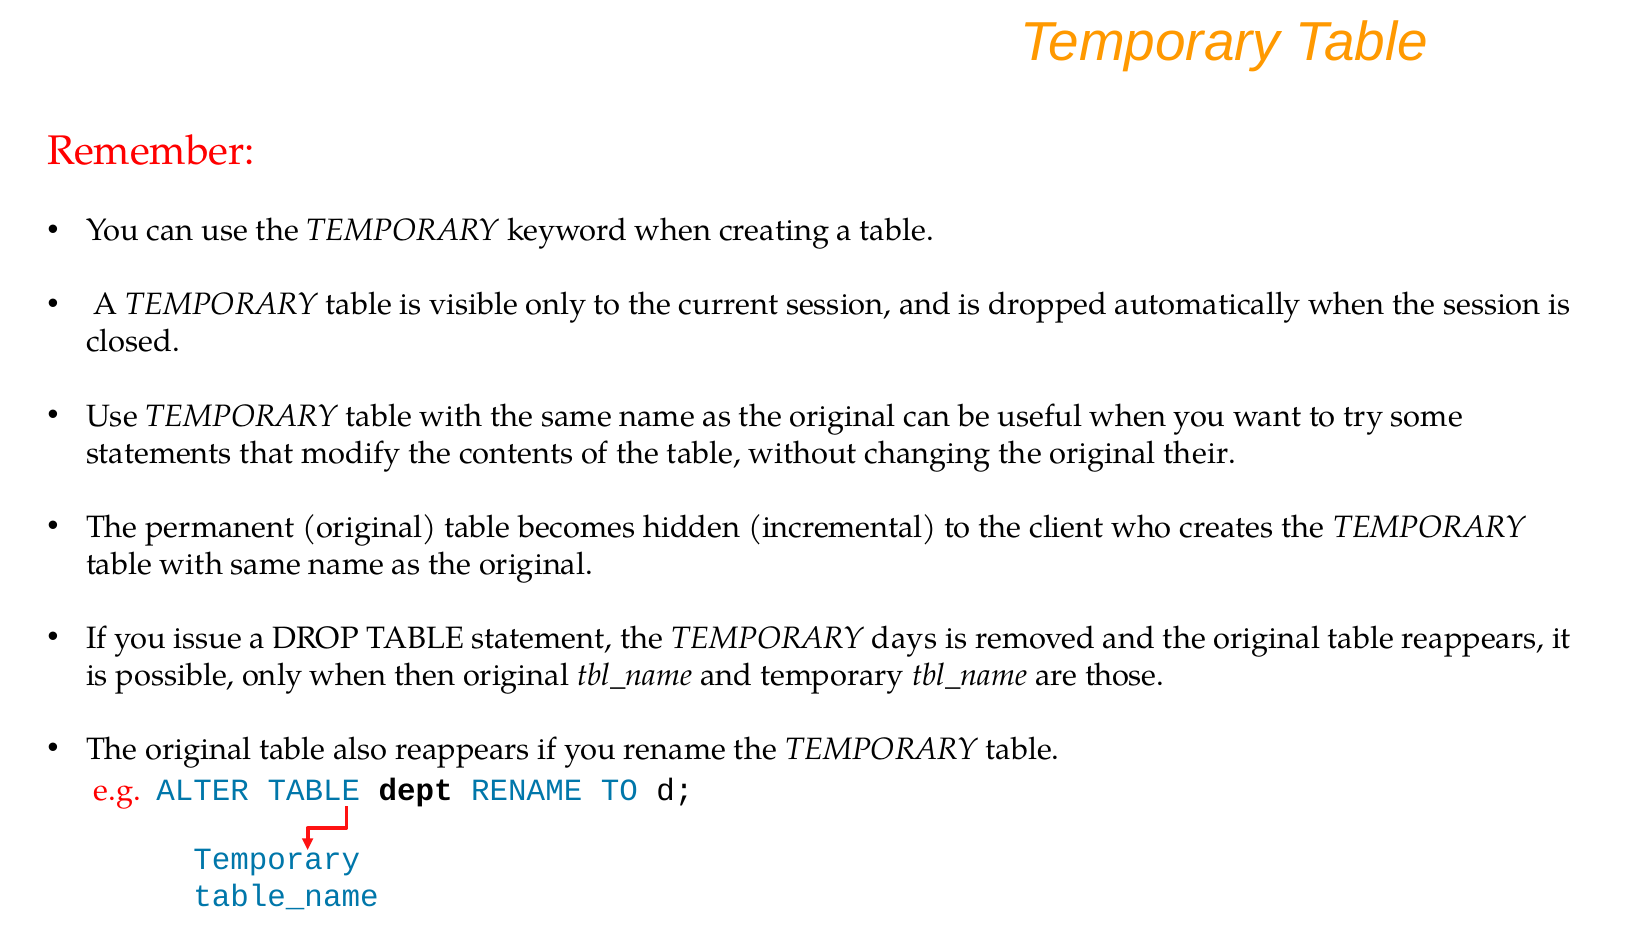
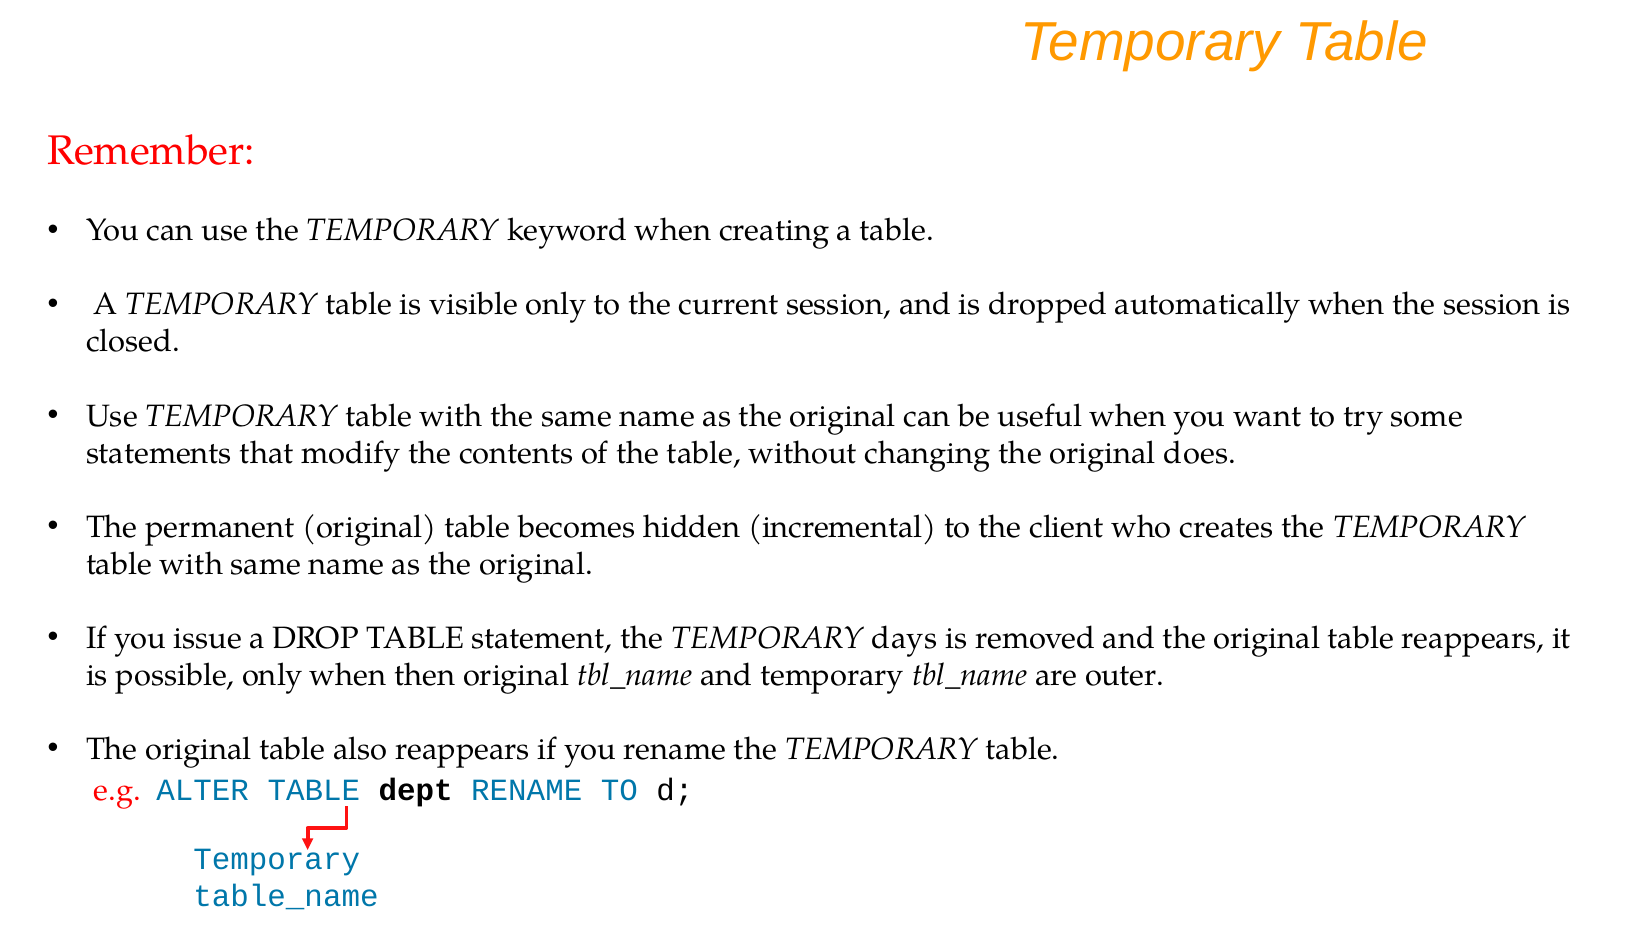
their: their -> does
those: those -> outer
